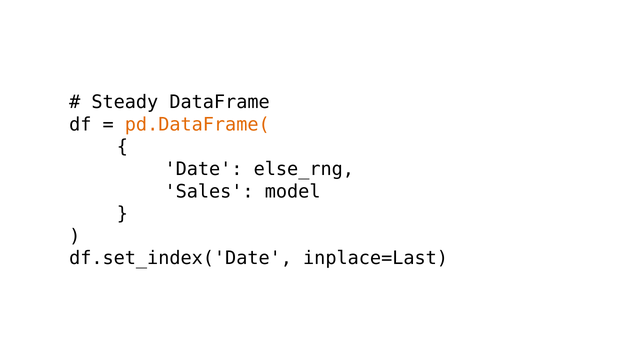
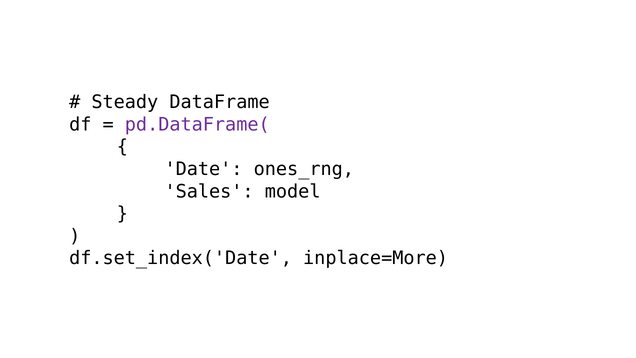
pd.DataFrame( colour: orange -> purple
else_rng: else_rng -> ones_rng
inplace=Last: inplace=Last -> inplace=More
